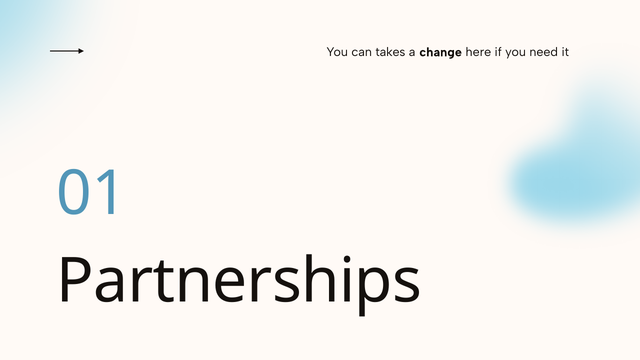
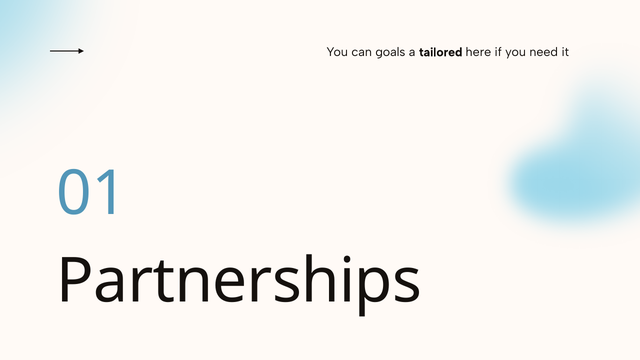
takes: takes -> goals
change: change -> tailored
